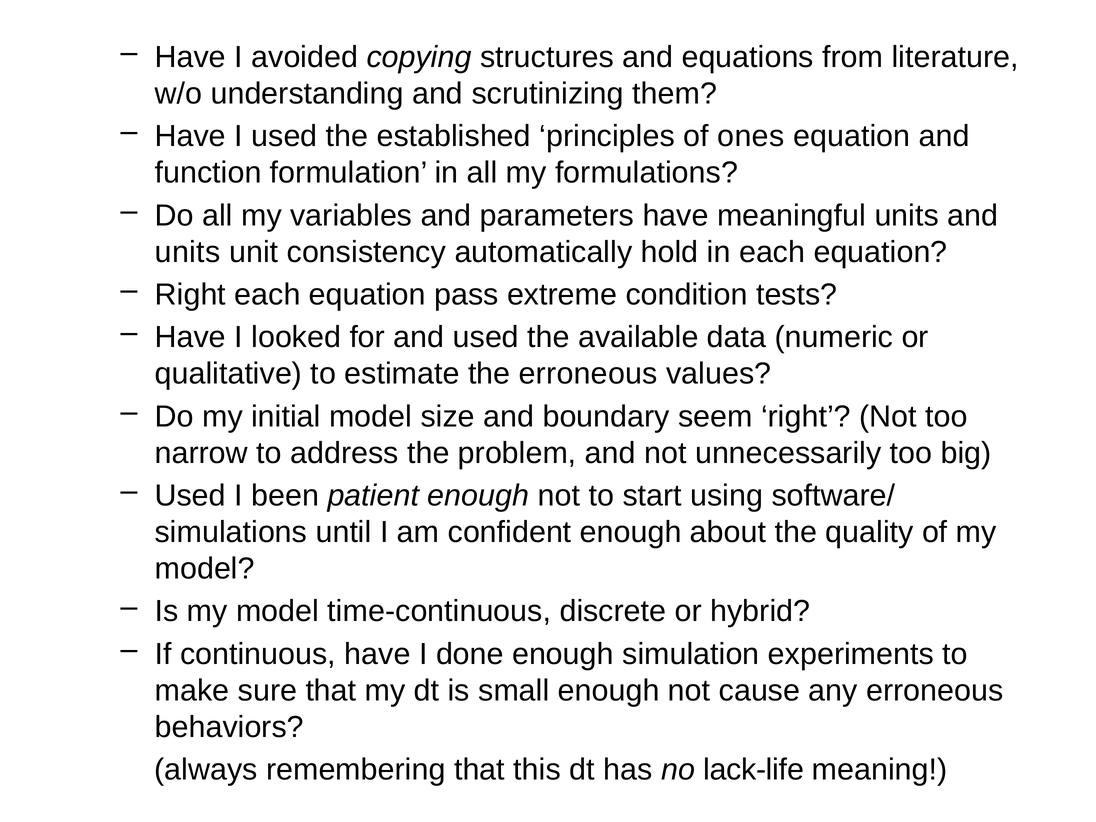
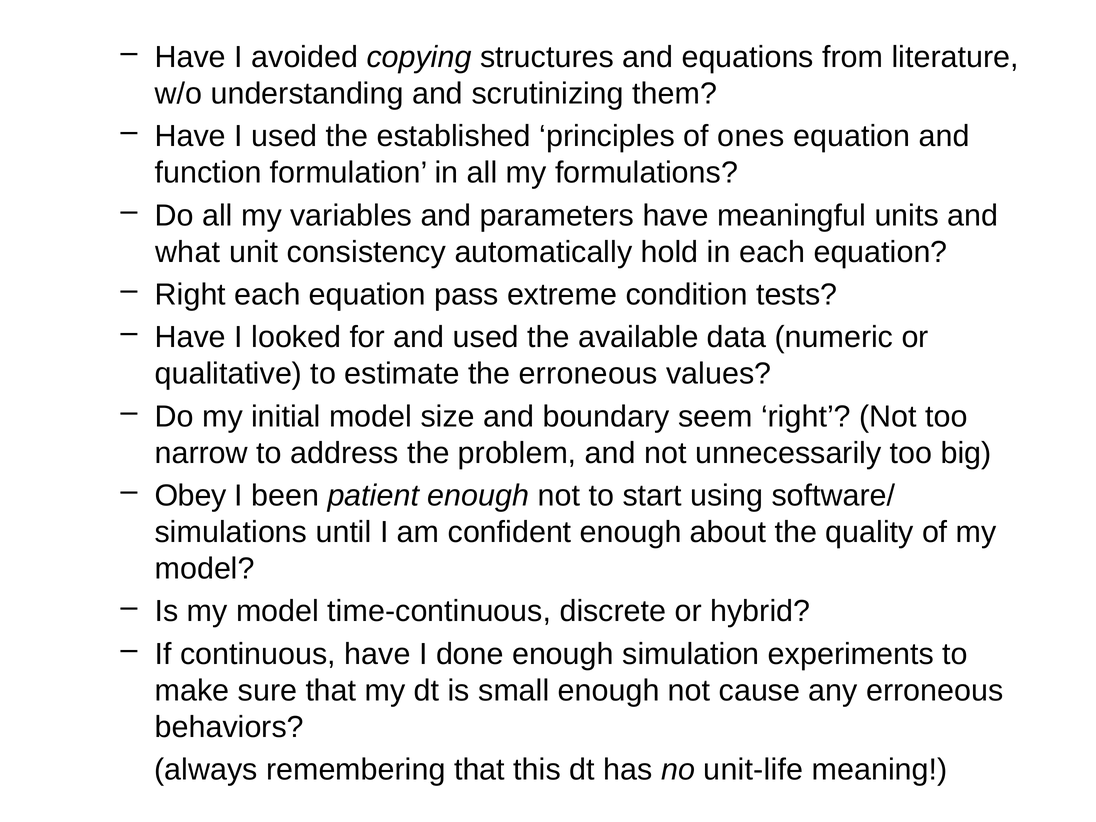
units at (188, 252): units -> what
Used at (190, 496): Used -> Obey
lack-life: lack-life -> unit-life
